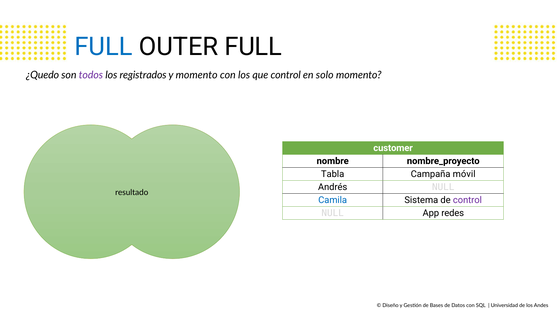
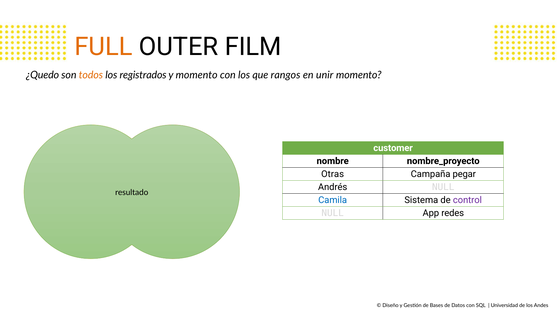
FULL at (104, 47) colour: blue -> orange
OUTER FULL: FULL -> FILM
todos colour: purple -> orange
que control: control -> rangos
solo: solo -> unir
Tabla: Tabla -> Otras
móvil: móvil -> pegar
